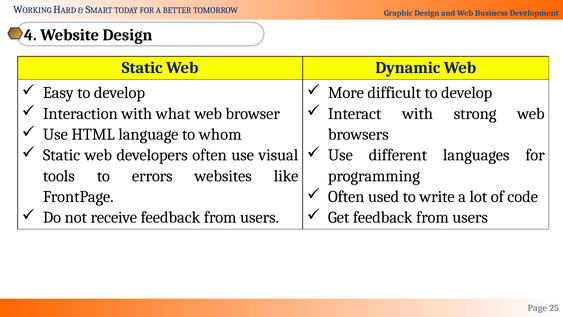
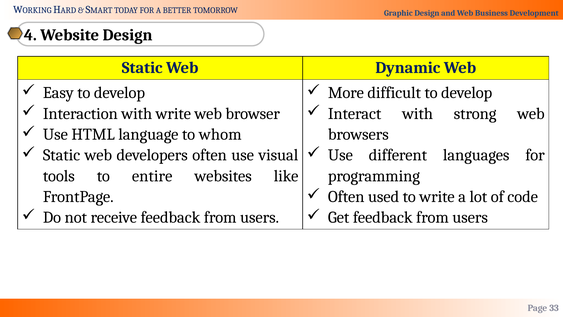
with what: what -> write
errors: errors -> entire
25: 25 -> 33
